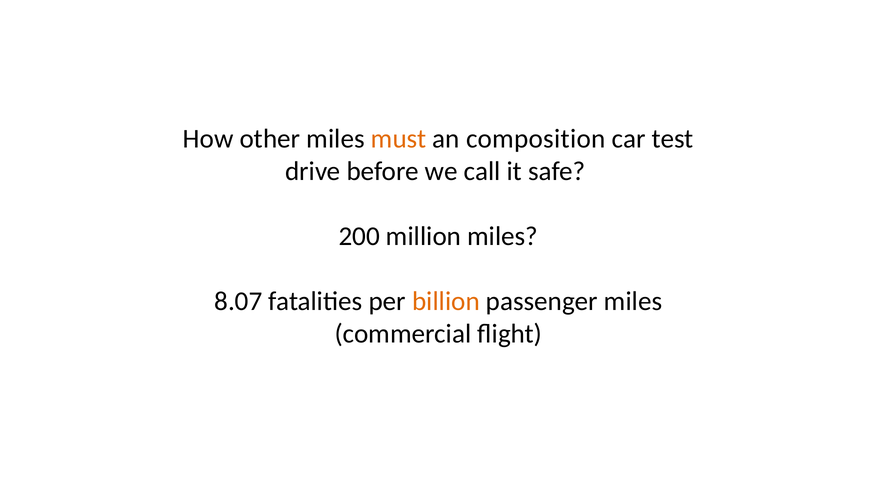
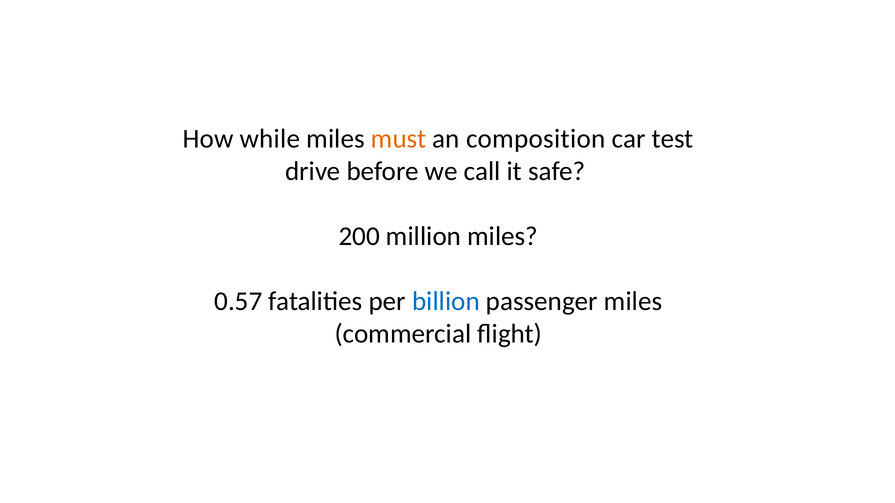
other: other -> while
8.07: 8.07 -> 0.57
billion colour: orange -> blue
